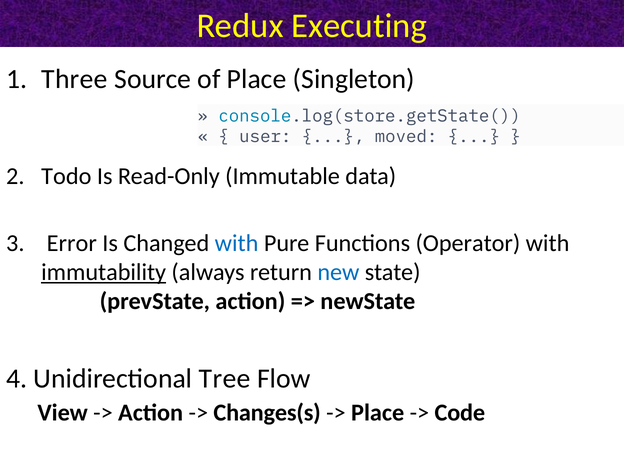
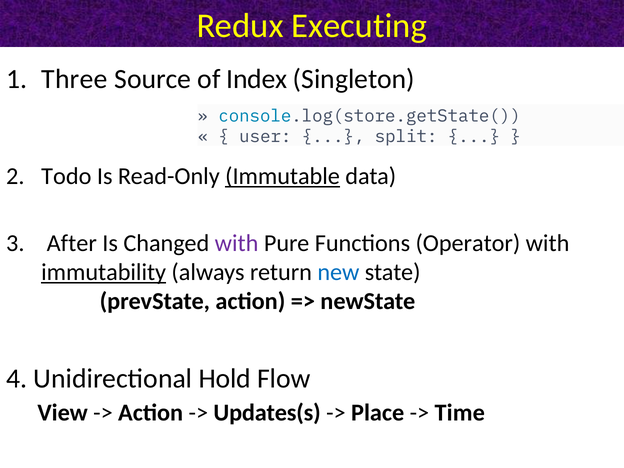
of Place: Place -> Index
moved: moved -> split
Immutable underline: none -> present
Error: Error -> After
with at (237, 243) colour: blue -> purple
Tree: Tree -> Hold
Changes(s: Changes(s -> Updates(s
Code: Code -> Time
